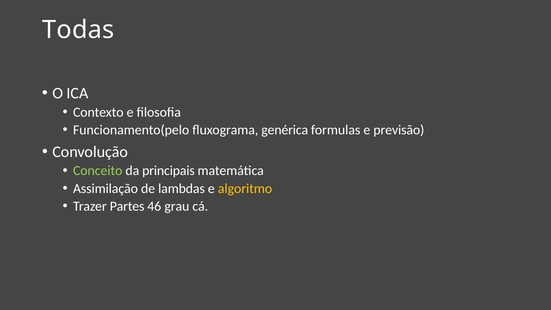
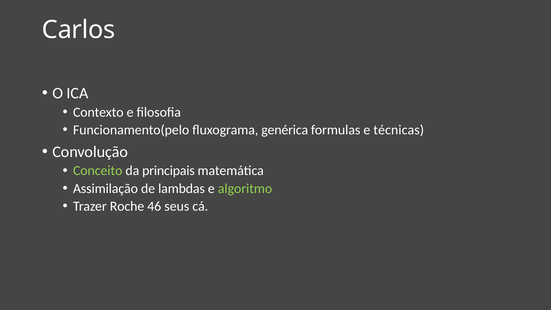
Todas: Todas -> Carlos
previsão: previsão -> técnicas
algoritmo colour: yellow -> light green
Partes: Partes -> Roche
grau: grau -> seus
